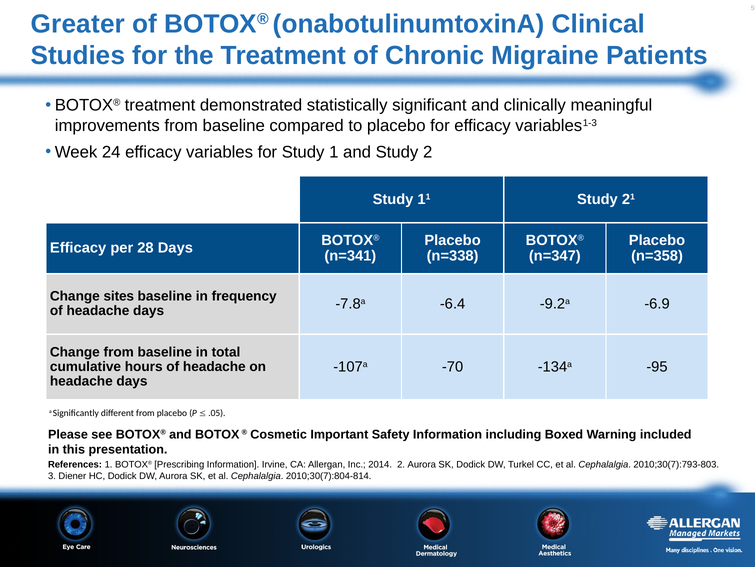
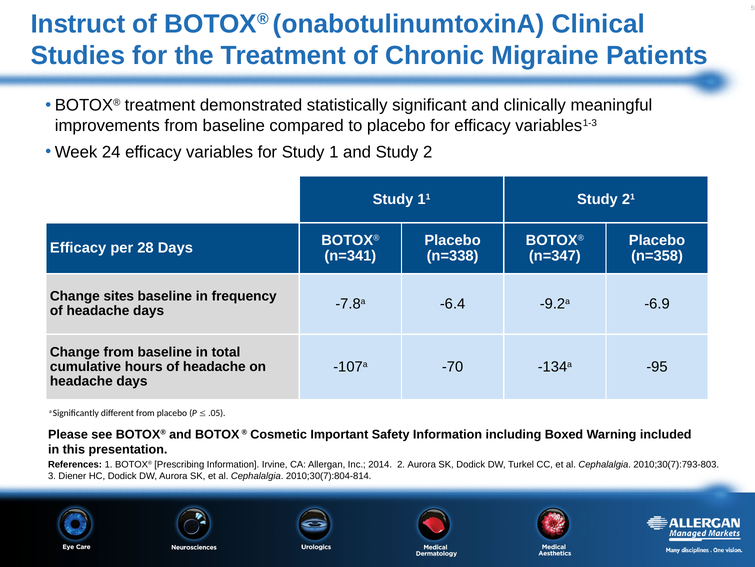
Greater: Greater -> Instruct
